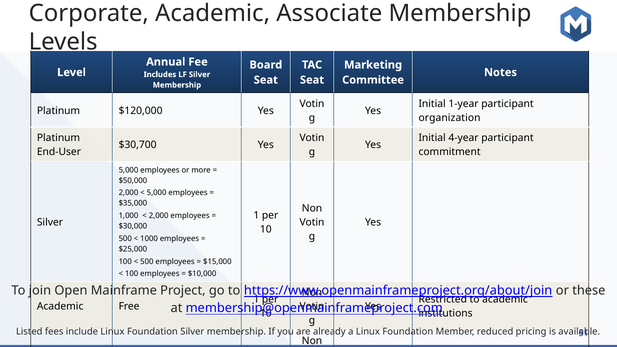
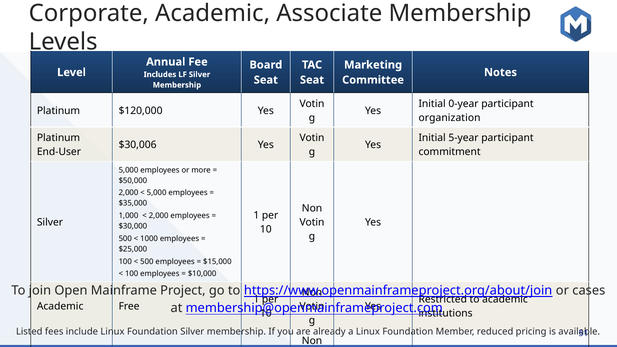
1-year: 1-year -> 0-year
4-year: 4-year -> 5-year
$30,700: $30,700 -> $30,006
these: these -> cases
